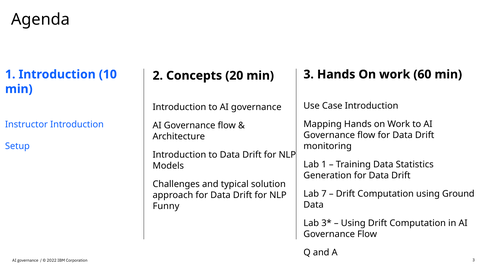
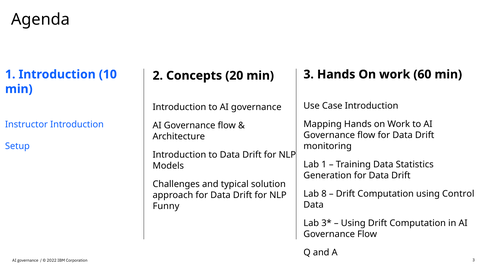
7: 7 -> 8
Ground: Ground -> Control
